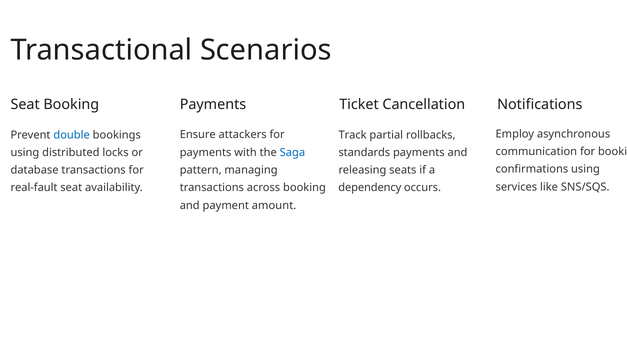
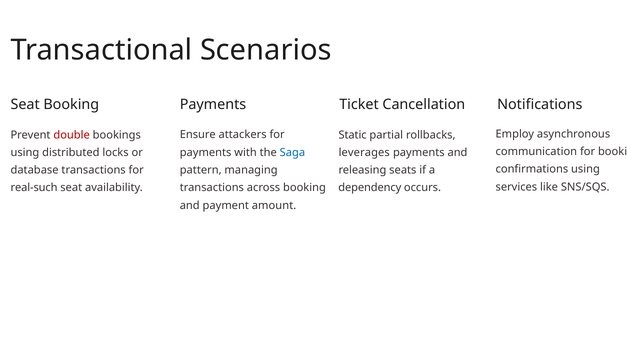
double colour: blue -> red
Track: Track -> Static
standards: standards -> leverages
real-fault: real-fault -> real-such
